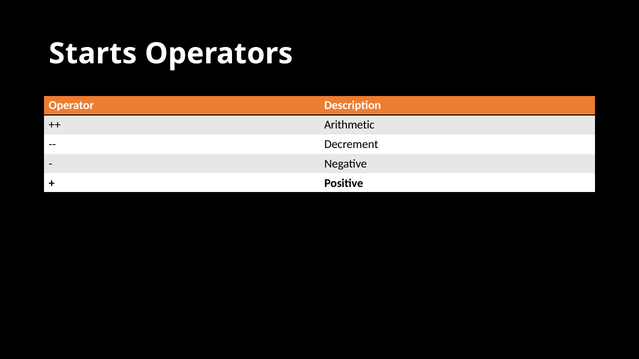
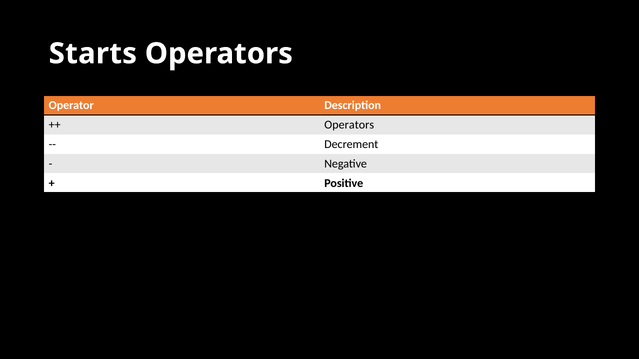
Arithmetic at (349, 125): Arithmetic -> Operators
